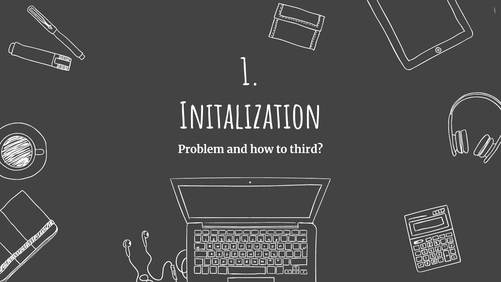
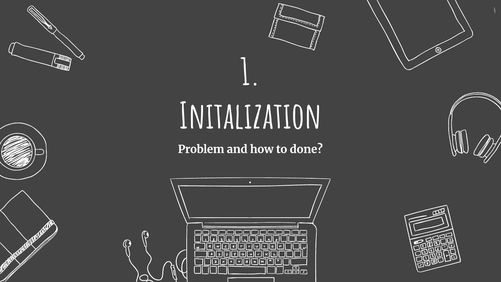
third: third -> done
